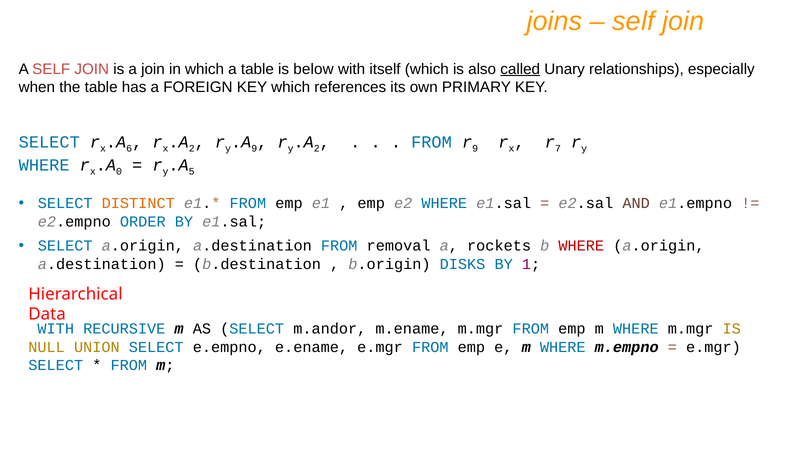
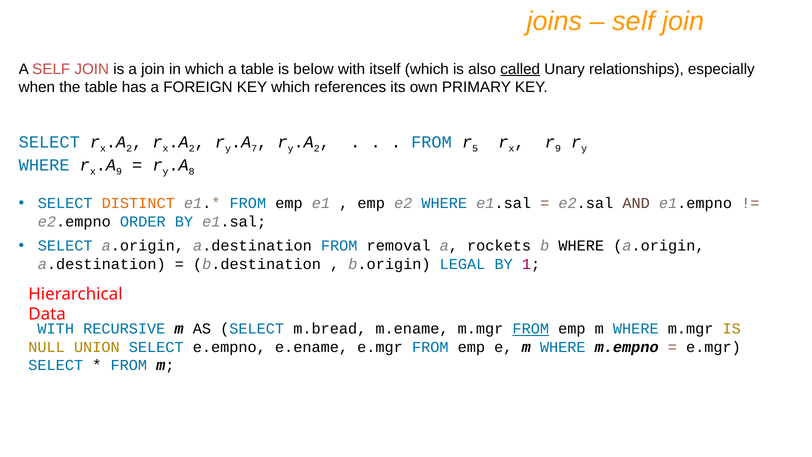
6 at (129, 149): 6 -> 2
9 at (254, 149): 9 -> 7
9 at (475, 149): 9 -> 5
7 at (558, 149): 7 -> 9
0 at (119, 172): 0 -> 9
5: 5 -> 8
WHERE at (581, 246) colour: red -> black
DISKS: DISKS -> LEGAL
m.andor: m.andor -> m.bread
FROM at (531, 329) underline: none -> present
